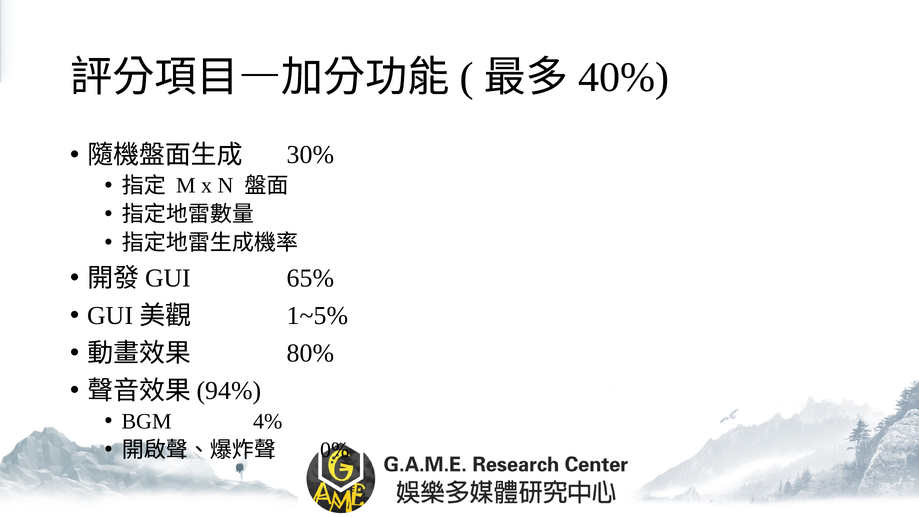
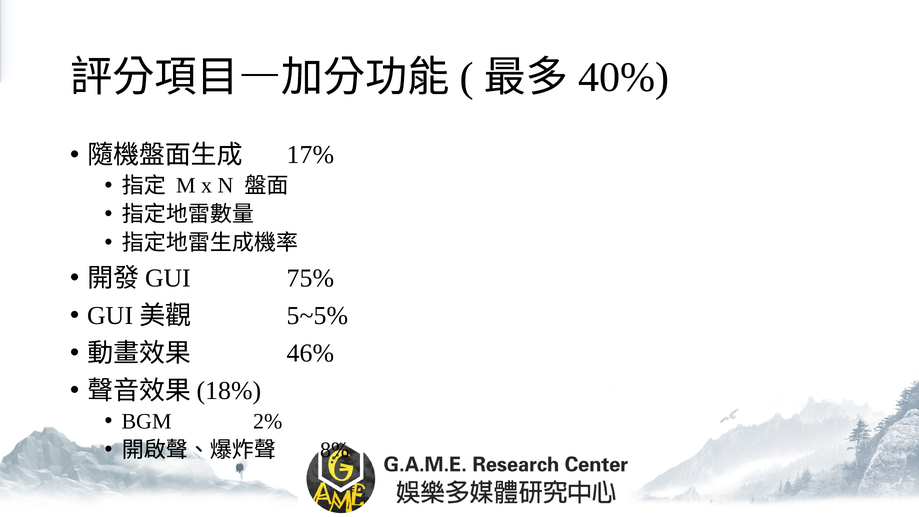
30%: 30% -> 17%
65%: 65% -> 75%
1~5%: 1~5% -> 5~5%
80%: 80% -> 46%
94%: 94% -> 18%
4%: 4% -> 2%
0%: 0% -> 8%
